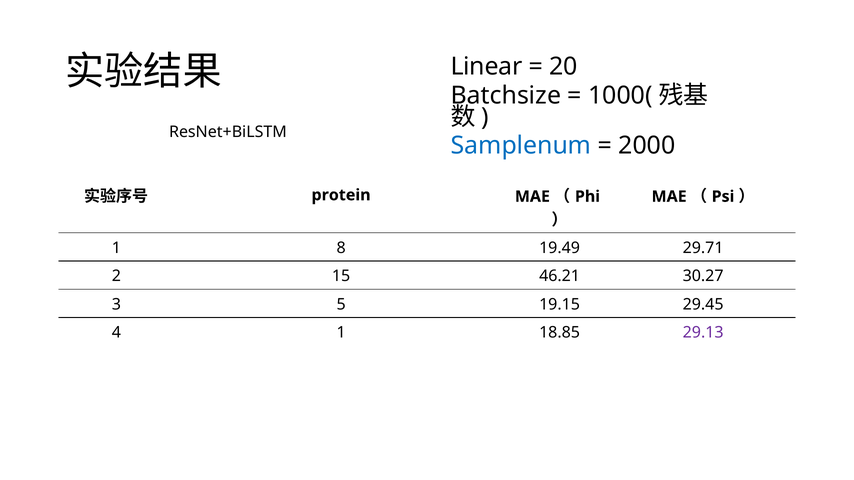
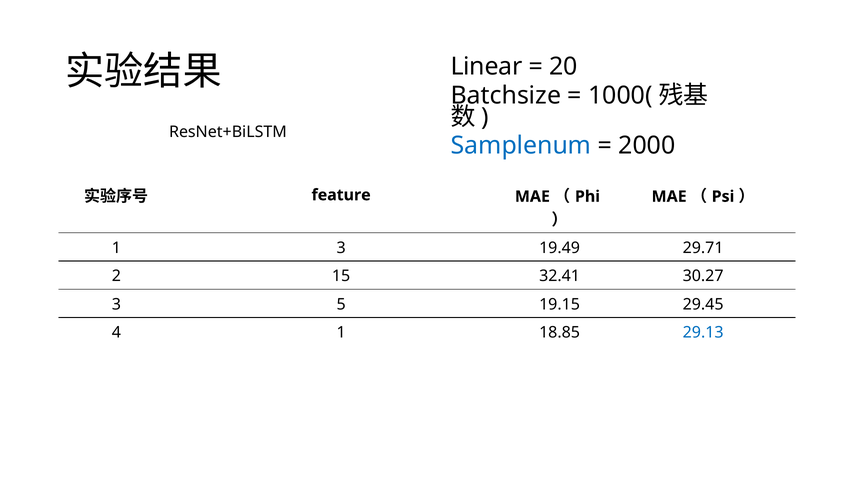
protein: protein -> feature
1 8: 8 -> 3
46.21: 46.21 -> 32.41
29.13 colour: purple -> blue
